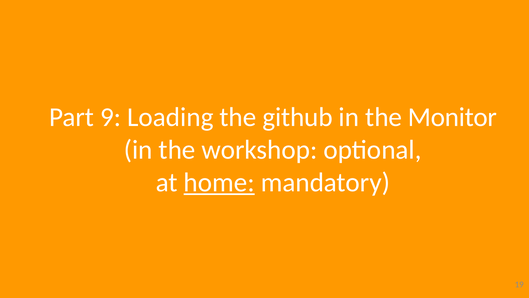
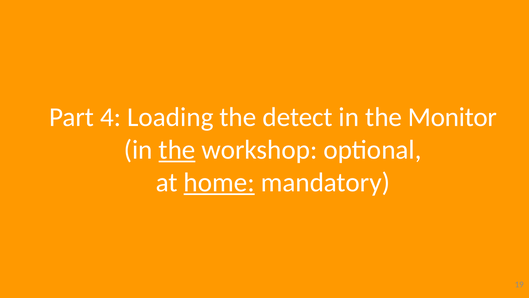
9: 9 -> 4
github: github -> detect
the at (177, 150) underline: none -> present
